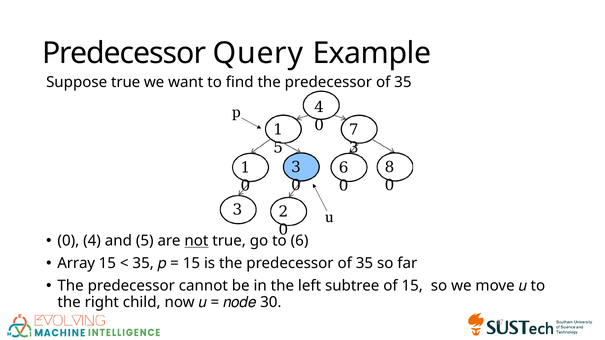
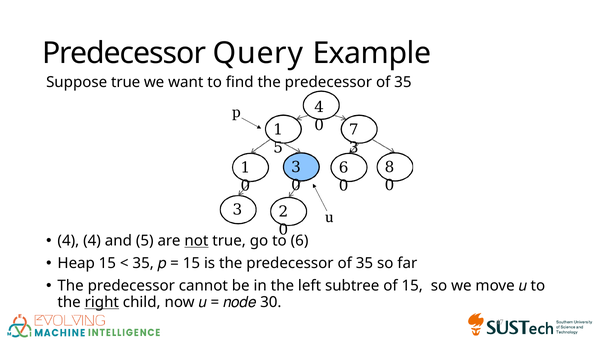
0 at (68, 241): 0 -> 4
Array: Array -> Heap
right underline: none -> present
